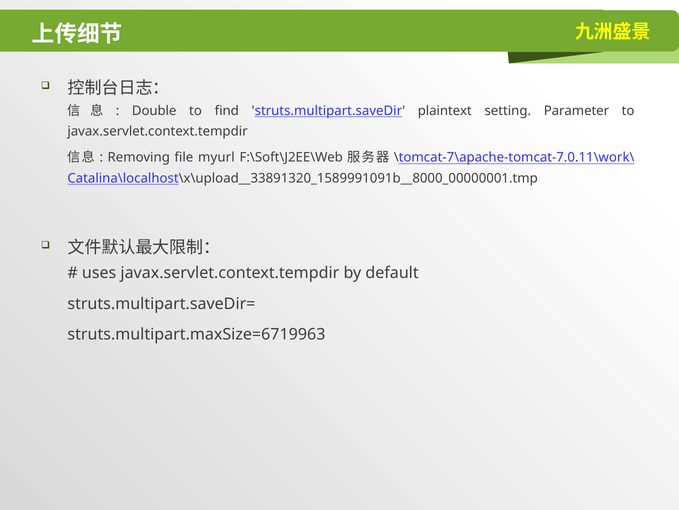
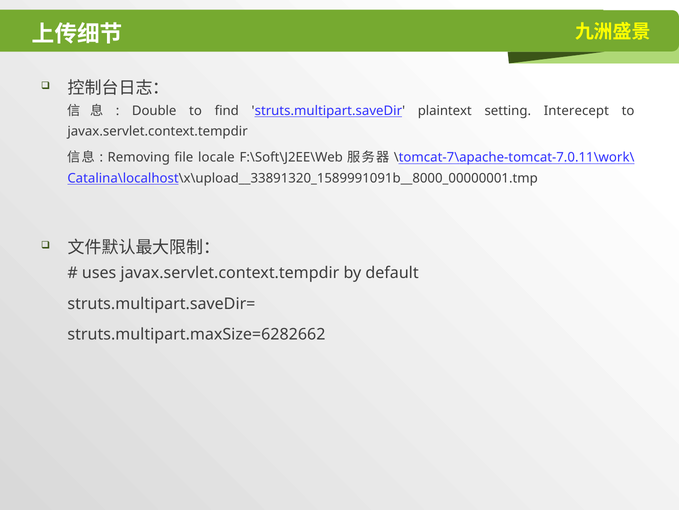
Parameter: Parameter -> Interecept
myurl: myurl -> locale
struts.multipart.maxSize=6719963: struts.multipart.maxSize=6719963 -> struts.multipart.maxSize=6282662
